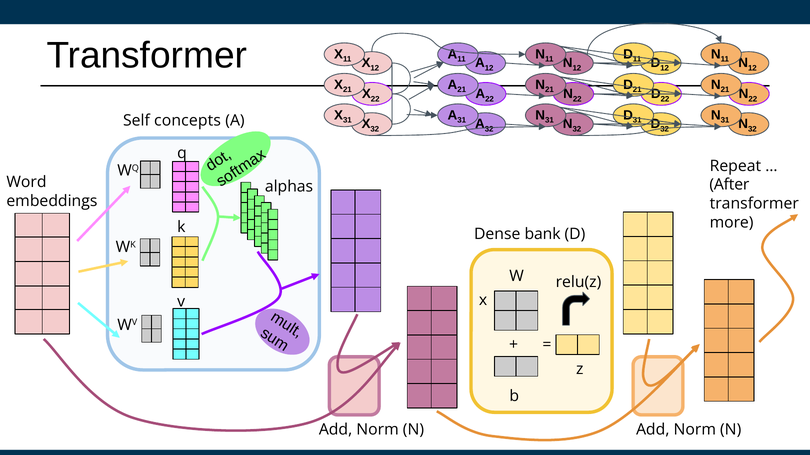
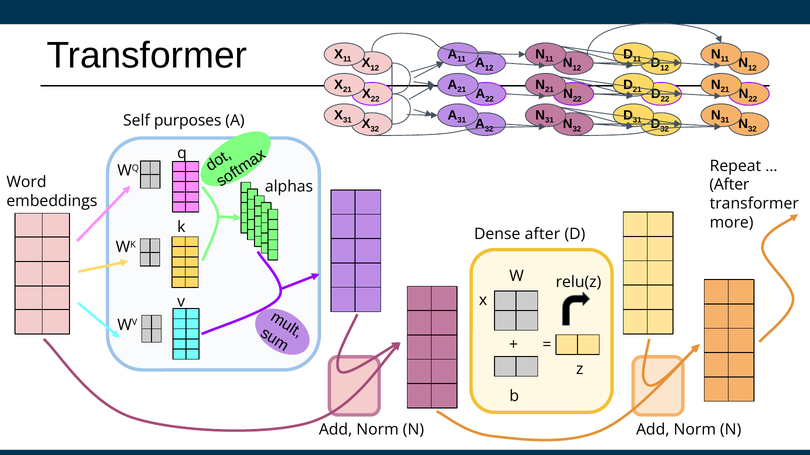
concepts: concepts -> purposes
Dense bank: bank -> after
